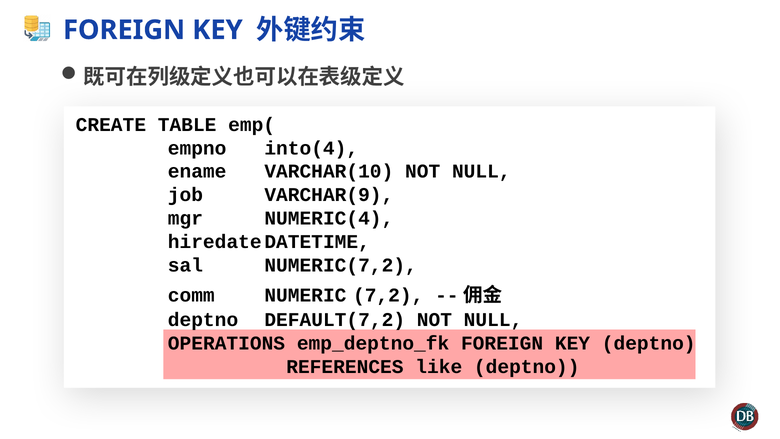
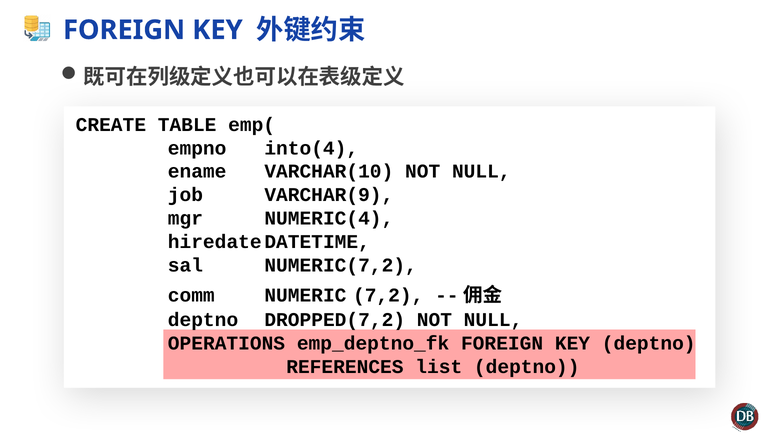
DEFAULT(7,2: DEFAULT(7,2 -> DROPPED(7,2
like: like -> list
